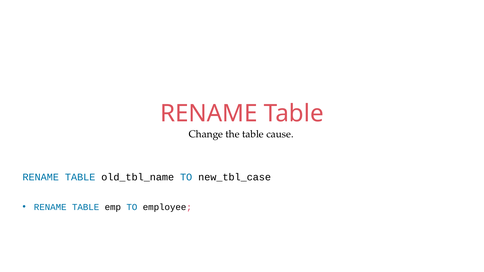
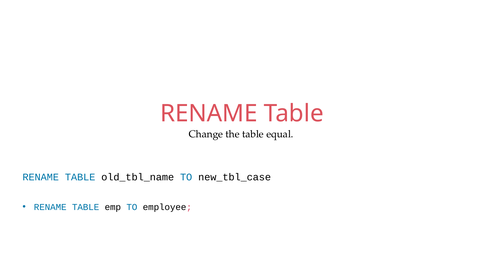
cause: cause -> equal
